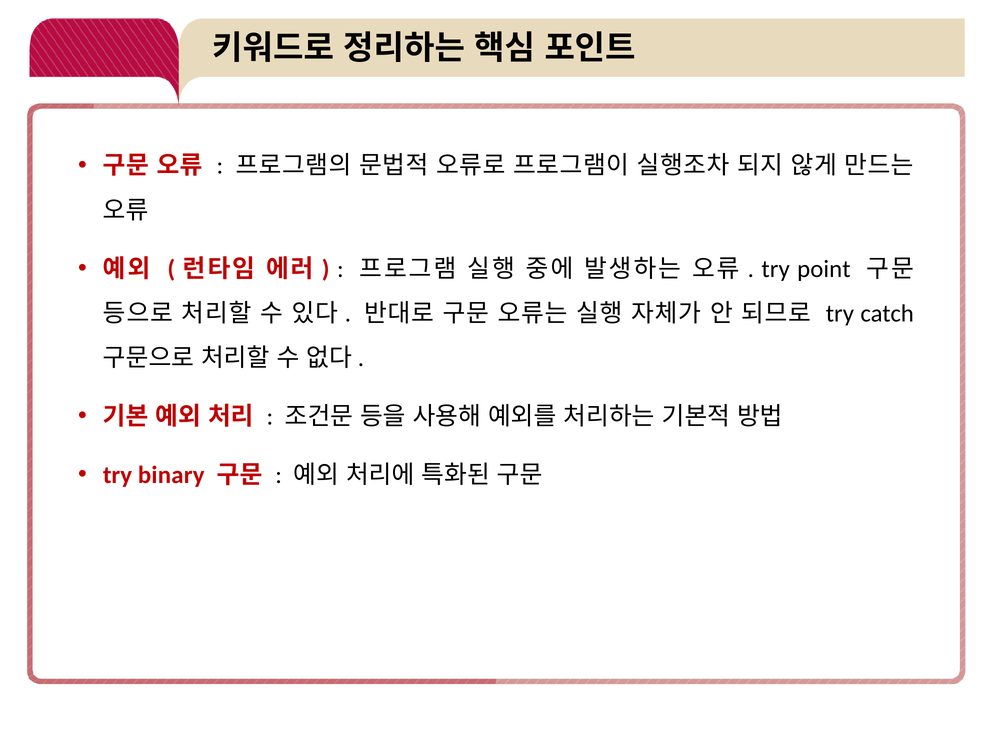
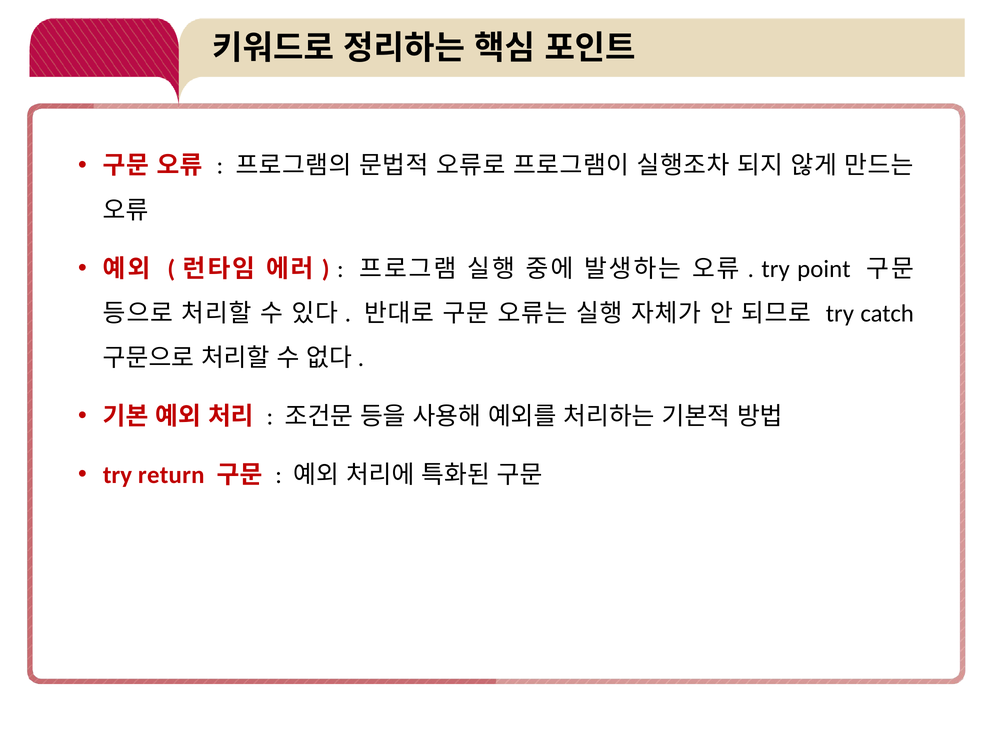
binary: binary -> return
